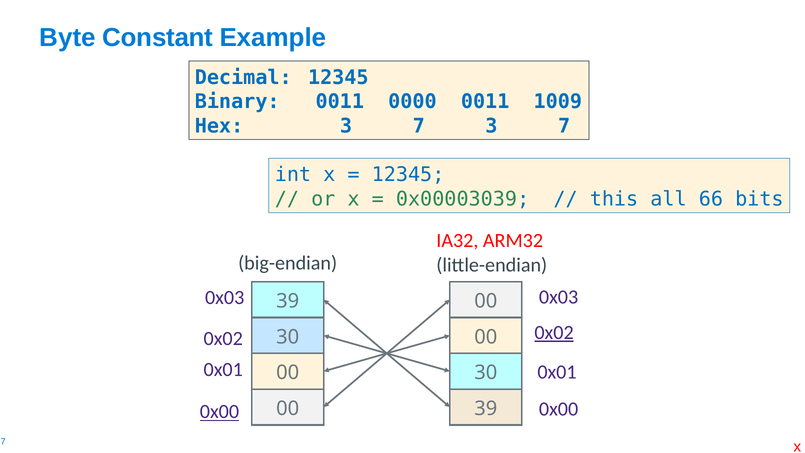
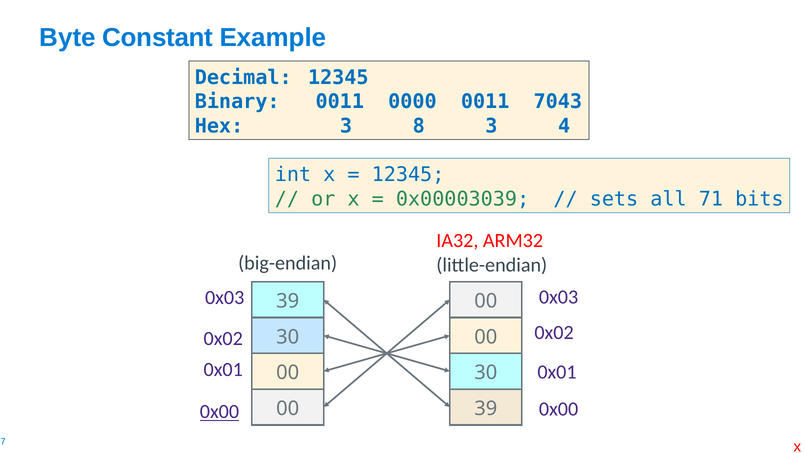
1009: 1009 -> 7043
Hex 3 7: 7 -> 8
7 at (564, 126): 7 -> 4
this: this -> sets
66: 66 -> 71
0x02 at (554, 332) underline: present -> none
